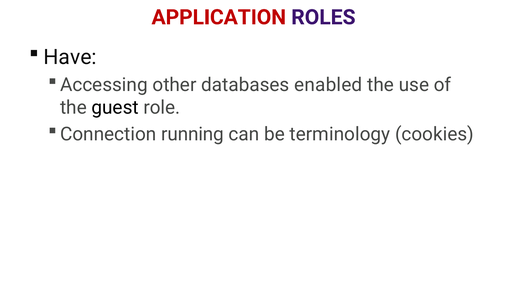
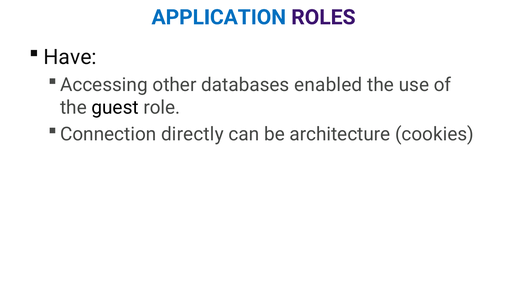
APPLICATION colour: red -> blue
running: running -> directly
terminology: terminology -> architecture
